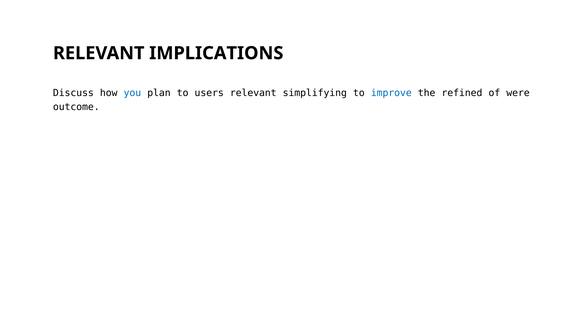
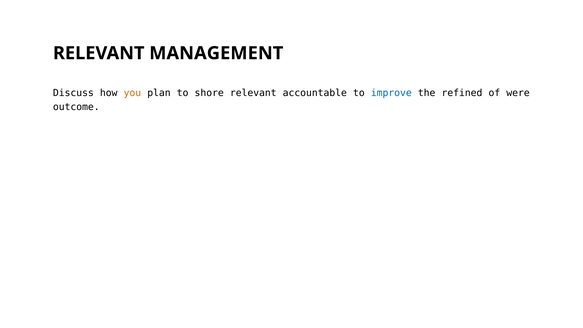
IMPLICATIONS: IMPLICATIONS -> MANAGEMENT
you colour: blue -> orange
users: users -> shore
simplifying: simplifying -> accountable
